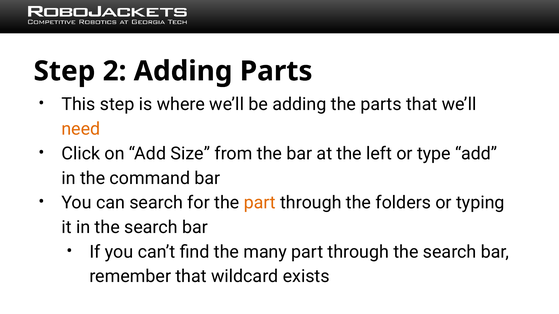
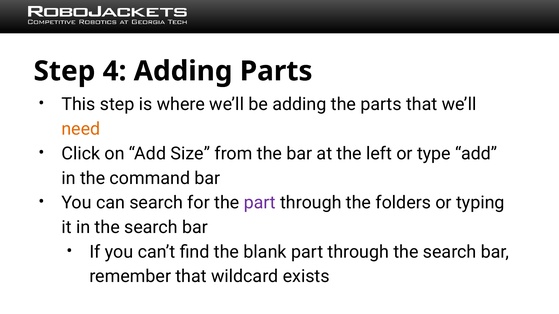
2: 2 -> 4
part at (260, 203) colour: orange -> purple
many: many -> blank
